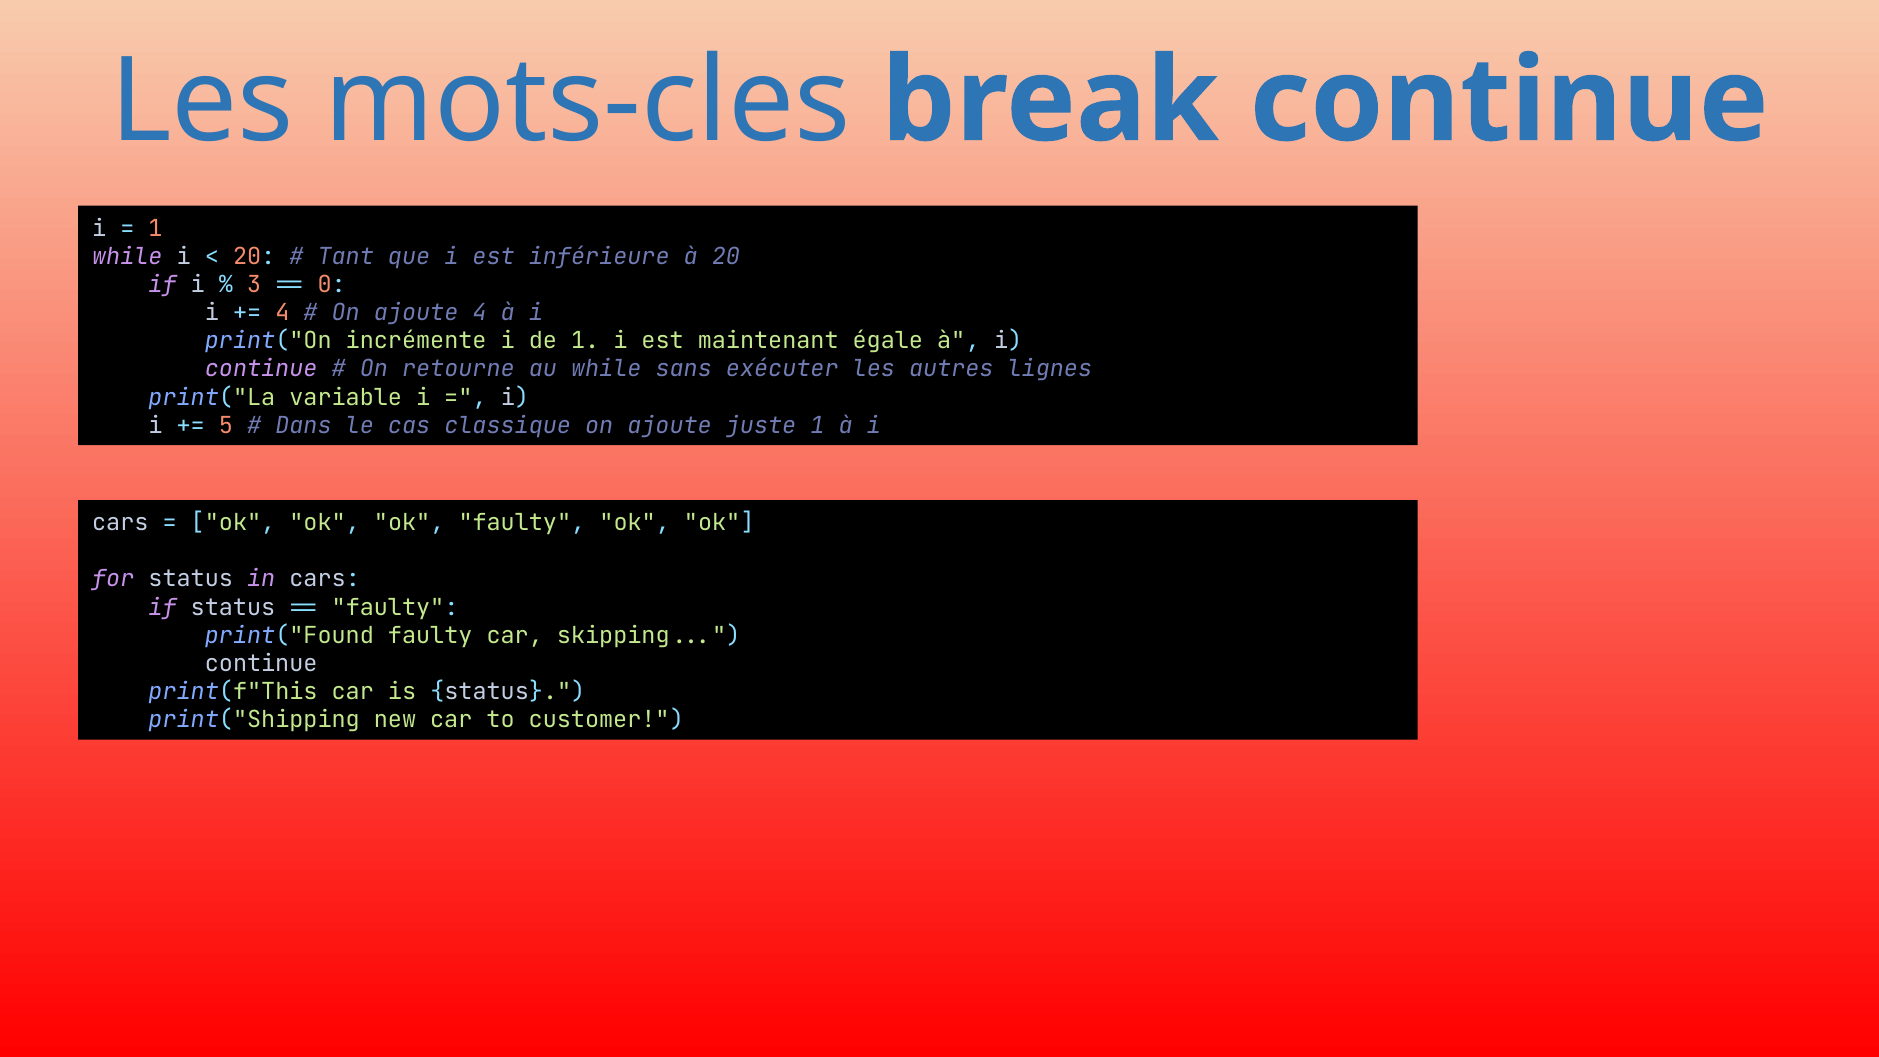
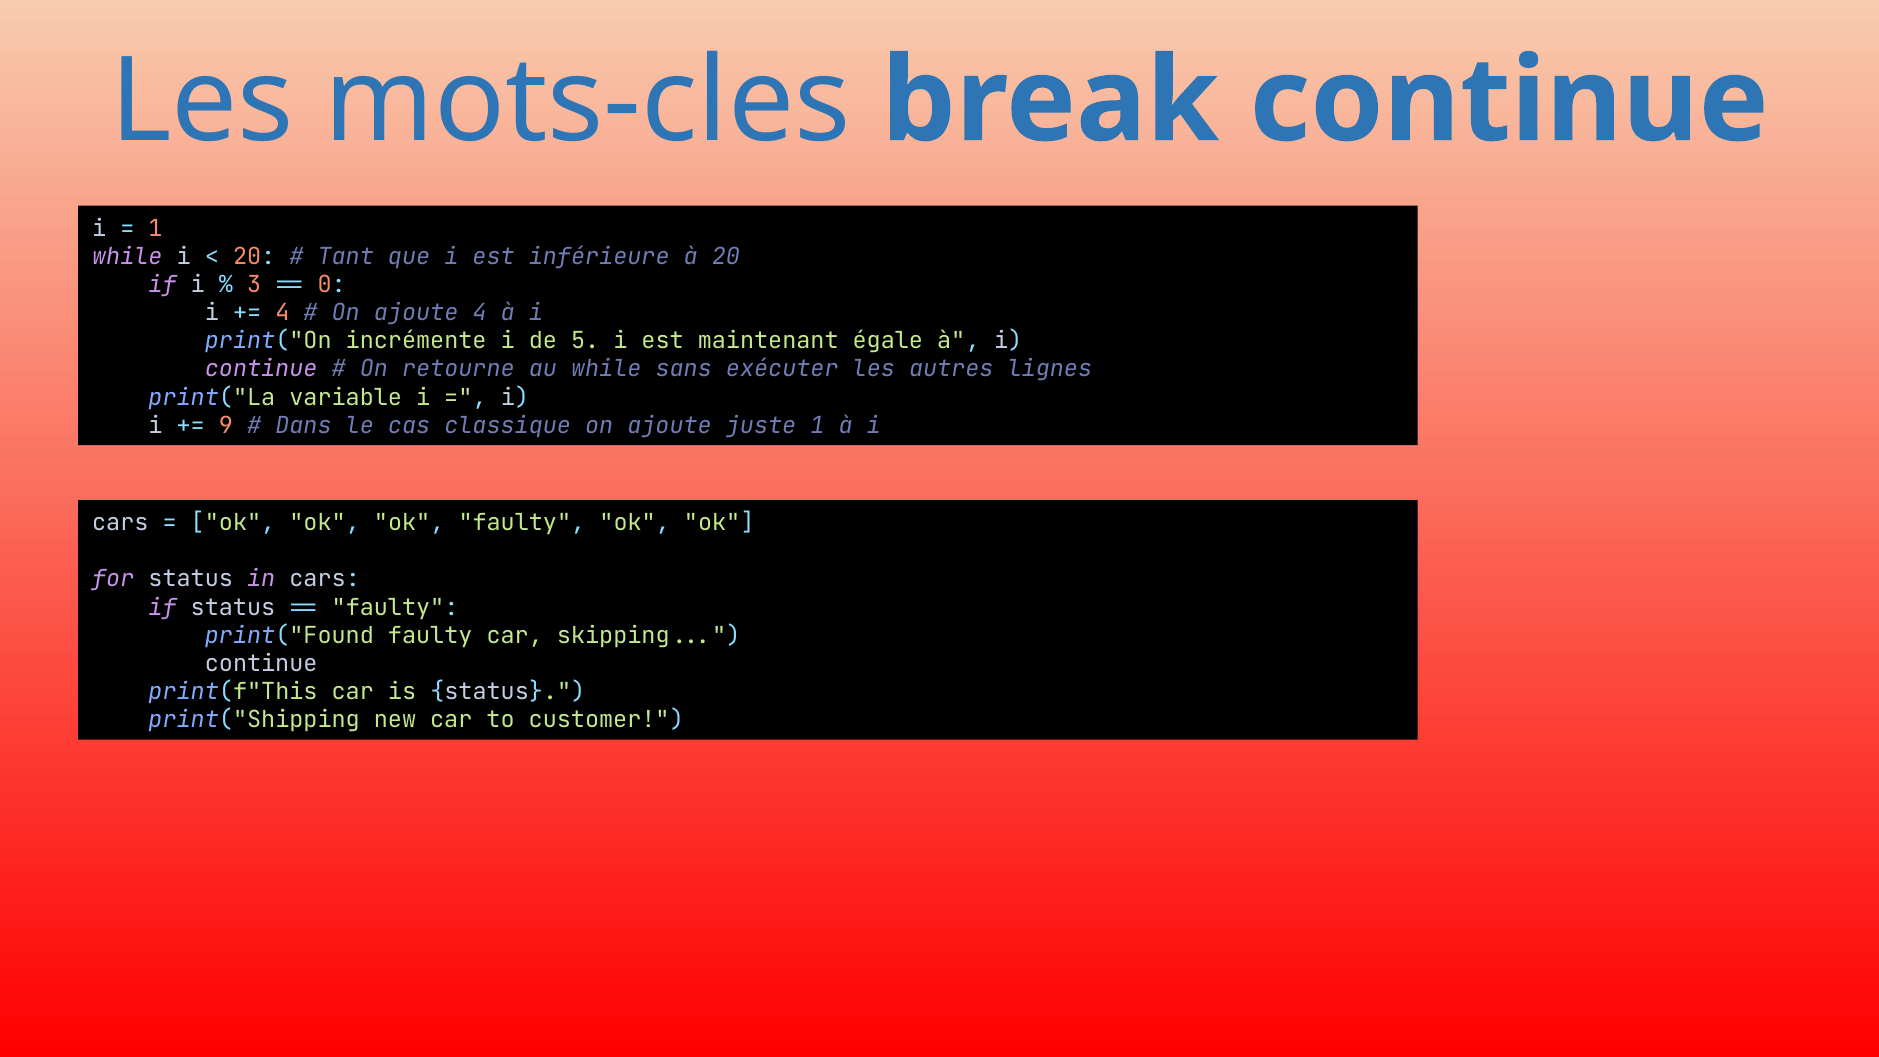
de 1: 1 -> 5
5: 5 -> 9
